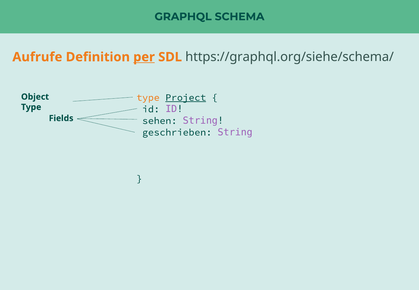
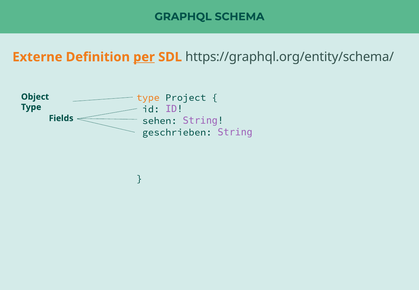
Aufrufe: Aufrufe -> Externe
https://graphql.org/siehe/schema/: https://graphql.org/siehe/schema/ -> https://graphql.org/entity/schema/
Project underline: present -> none
